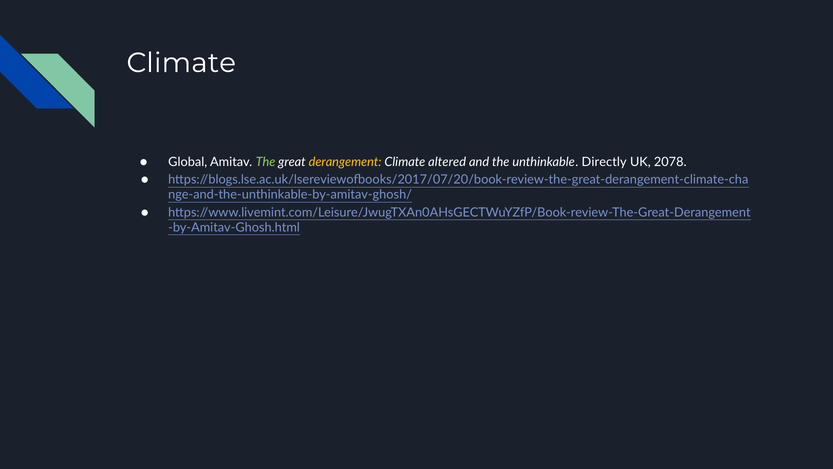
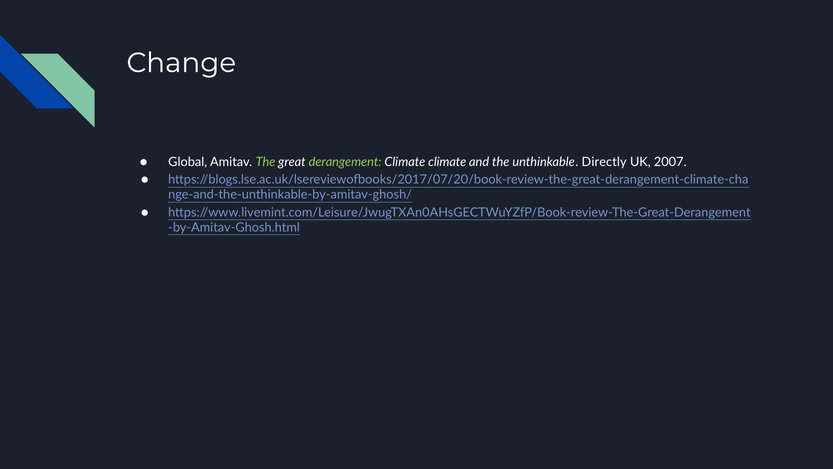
Climate at (181, 63): Climate -> Change
derangement colour: yellow -> light green
Climate altered: altered -> climate
2078: 2078 -> 2007
